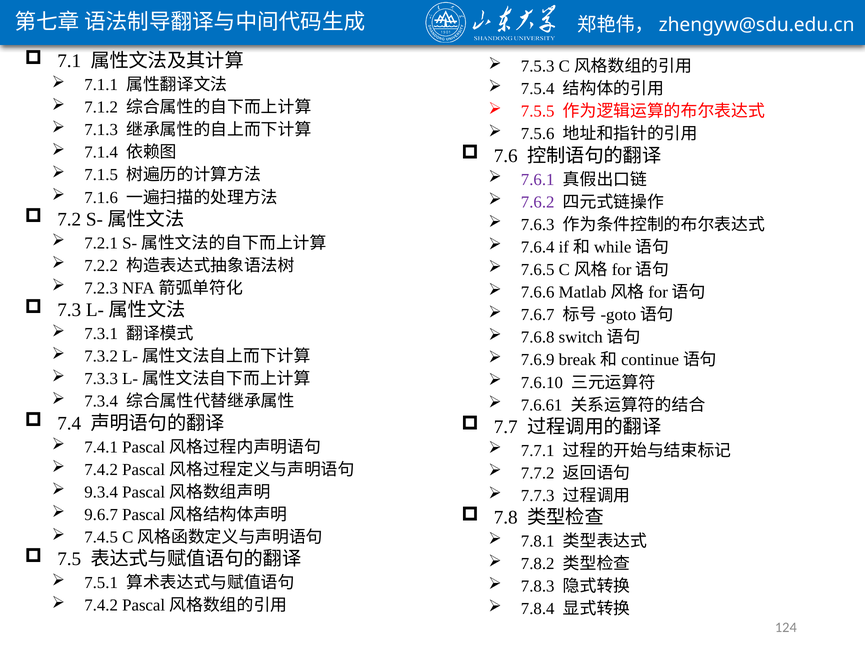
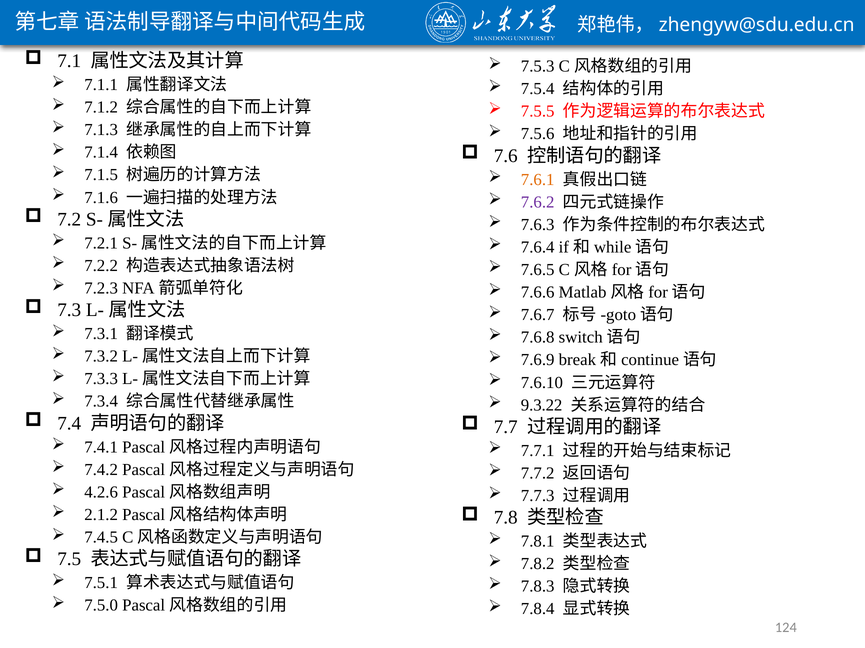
7.6.1 colour: purple -> orange
7.6.61: 7.6.61 -> 9.3.22
9.3.4: 9.3.4 -> 4.2.6
9.6.7: 9.6.7 -> 2.1.2
7.4.2 at (101, 606): 7.4.2 -> 7.5.0
